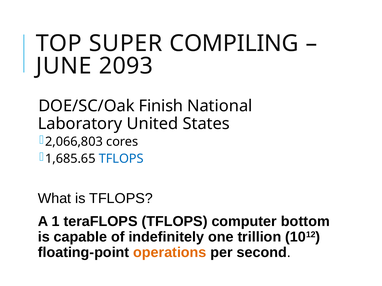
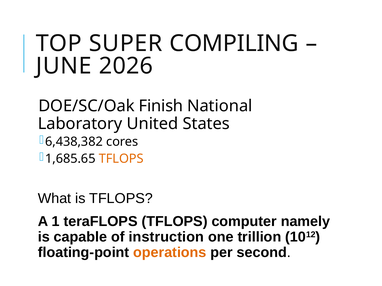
2093: 2093 -> 2026
2,066,803: 2,066,803 -> 6,438,382
TFLOPS at (121, 159) colour: blue -> orange
bottom: bottom -> namely
indefinitely: indefinitely -> instruction
